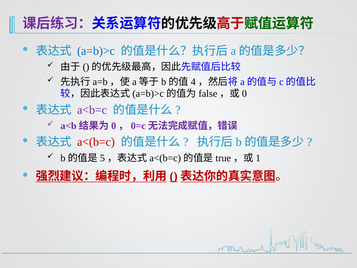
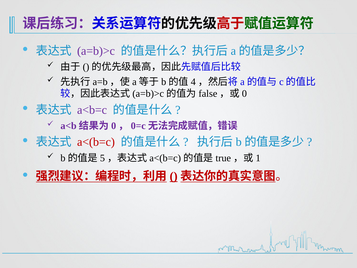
a=b)>c colour: blue -> purple
